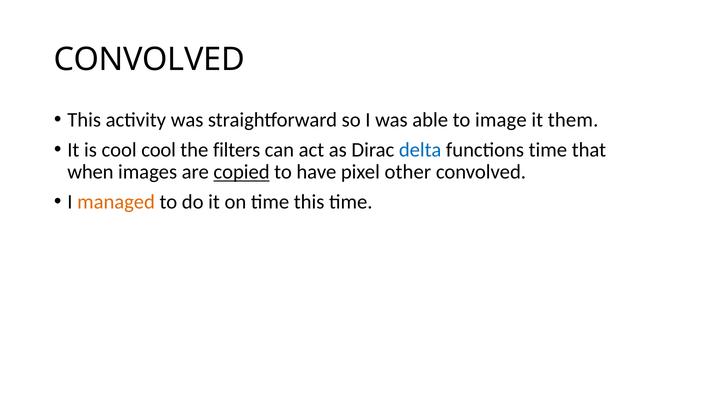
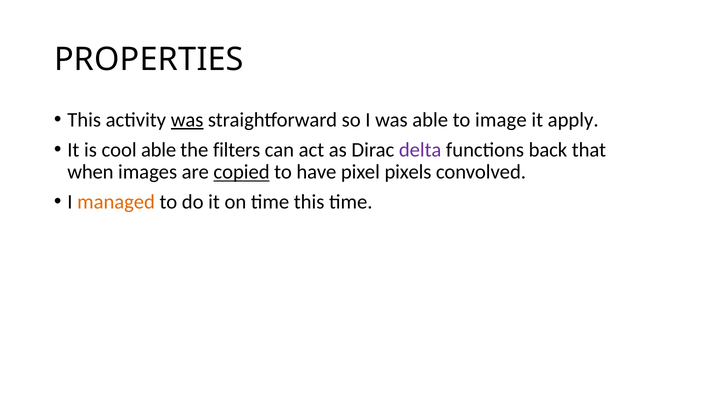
CONVOLVED at (149, 60): CONVOLVED -> PROPERTIES
was at (187, 120) underline: none -> present
them: them -> apply
cool cool: cool -> able
delta colour: blue -> purple
functions time: time -> back
other: other -> pixels
